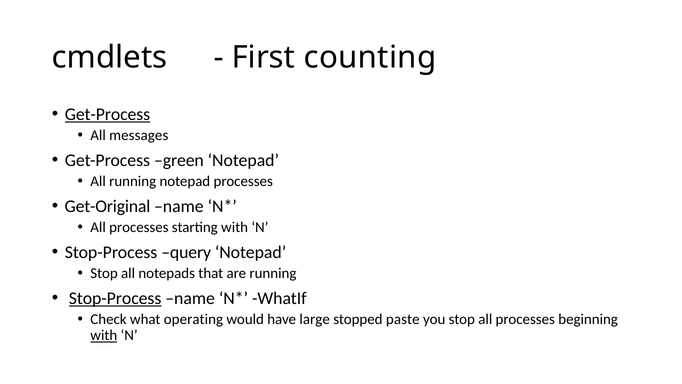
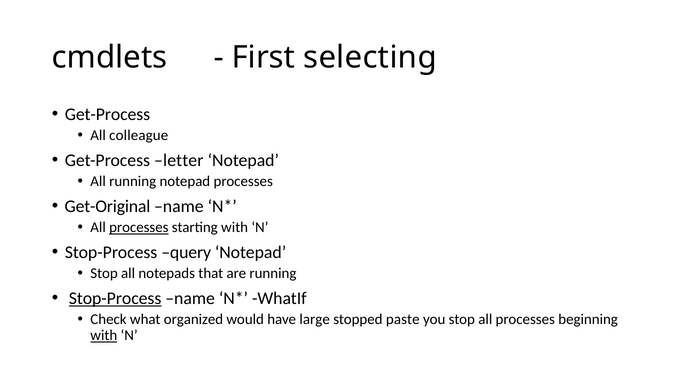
counting: counting -> selecting
Get-Process at (107, 114) underline: present -> none
messages: messages -> colleague
green: green -> letter
processes at (139, 227) underline: none -> present
operating: operating -> organized
